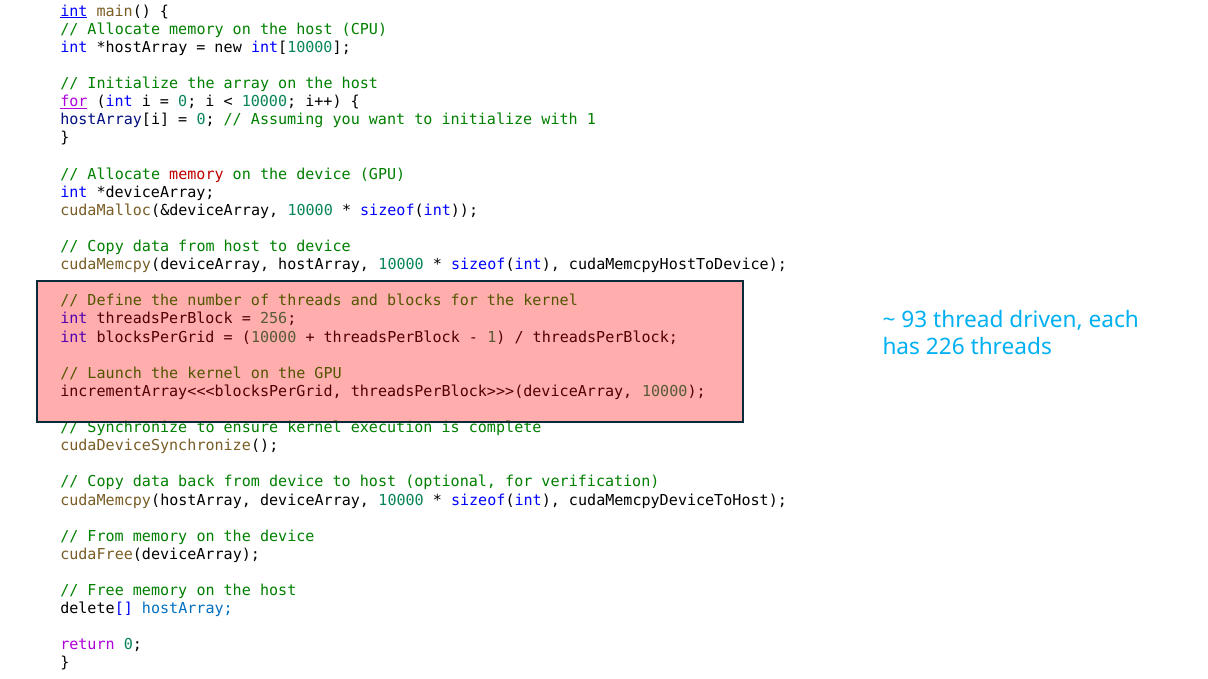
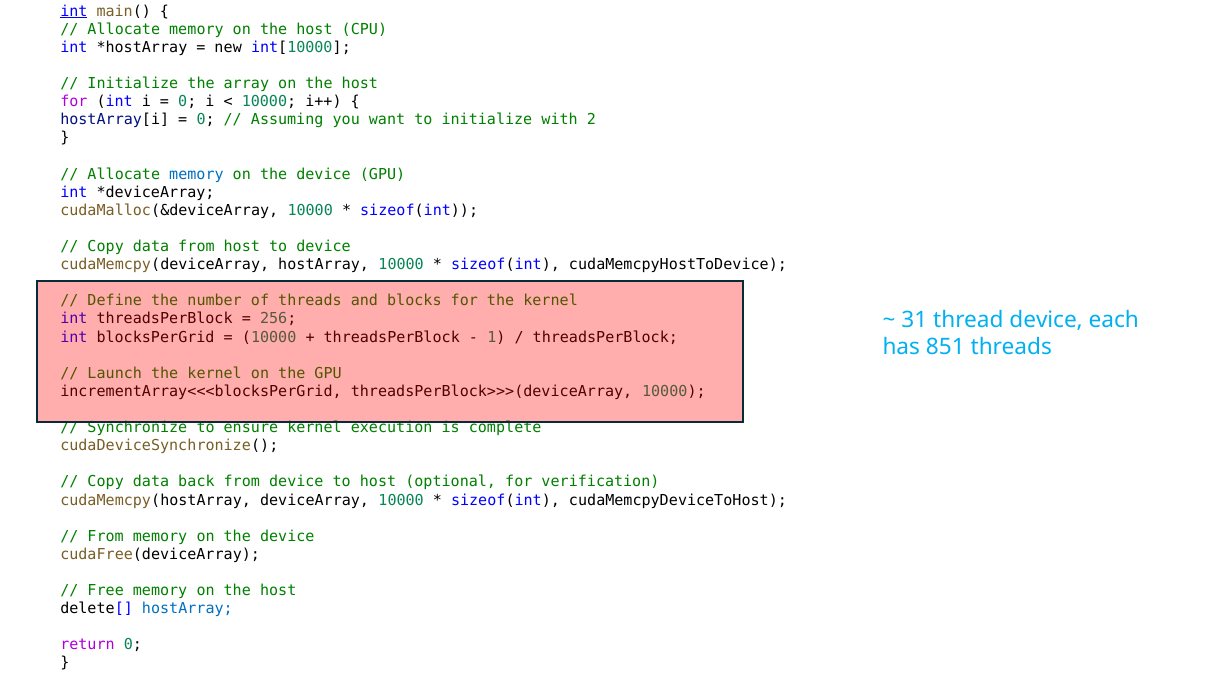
for at (74, 102) underline: present -> none
with 1: 1 -> 2
memory at (196, 174) colour: red -> blue
93: 93 -> 31
thread driven: driven -> device
226: 226 -> 851
